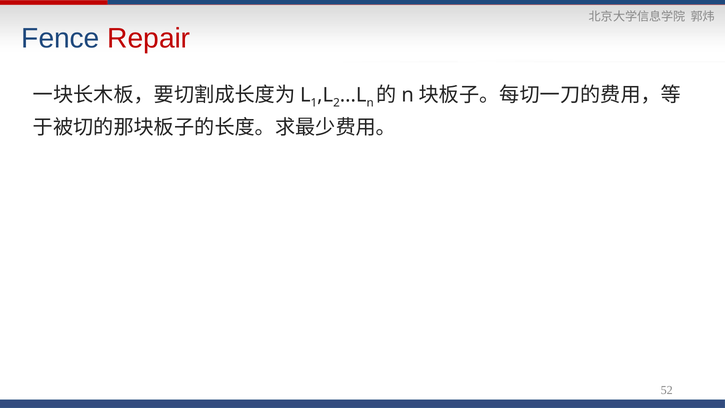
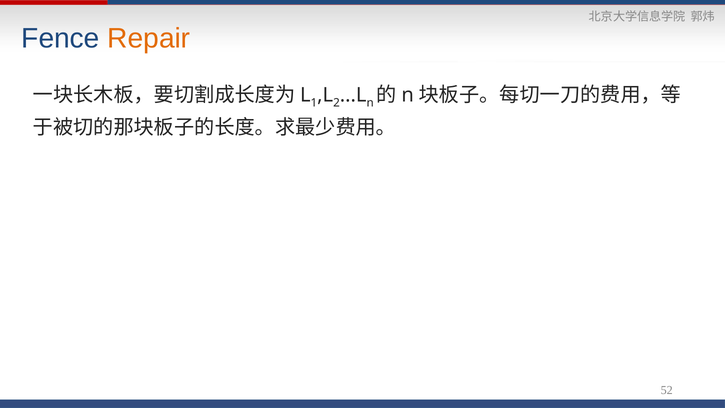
Repair colour: red -> orange
